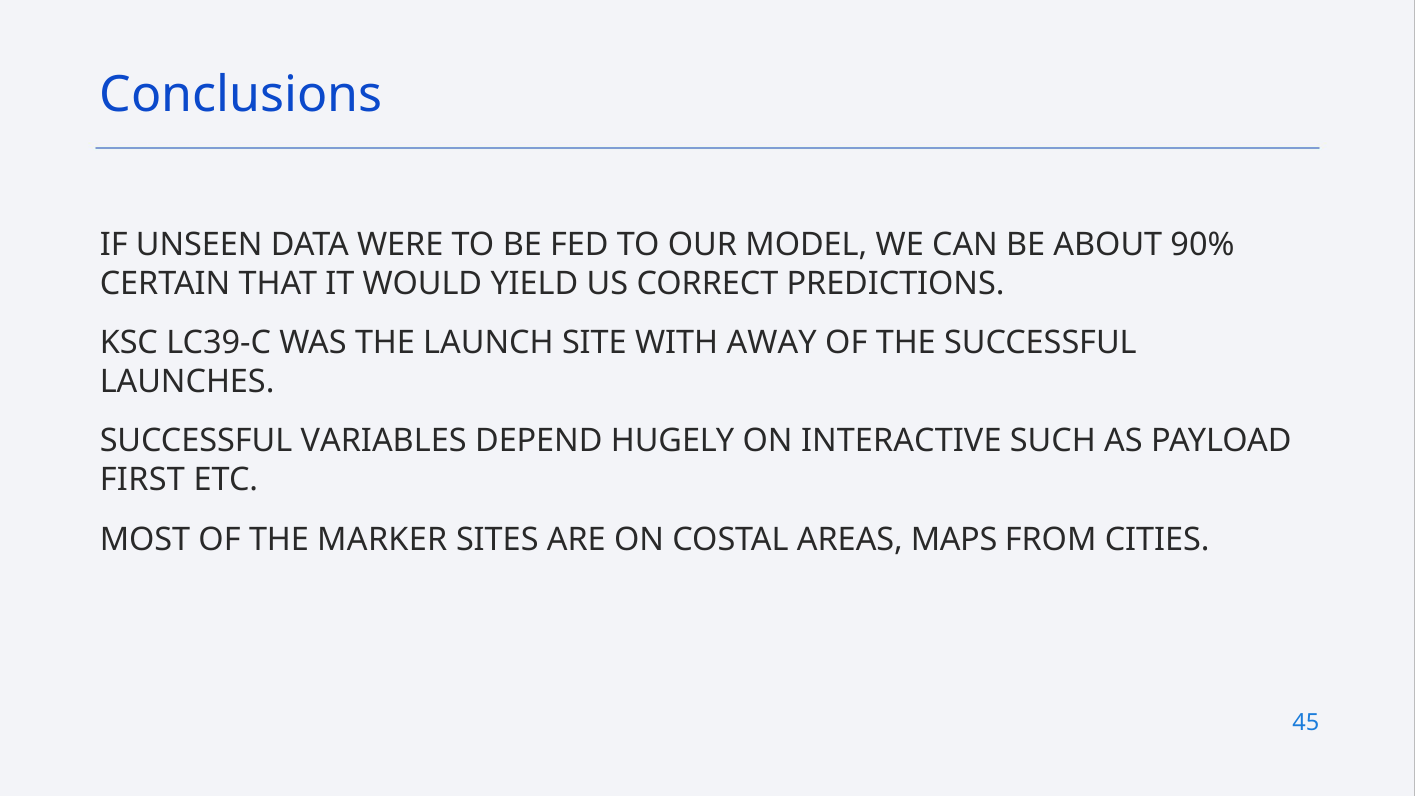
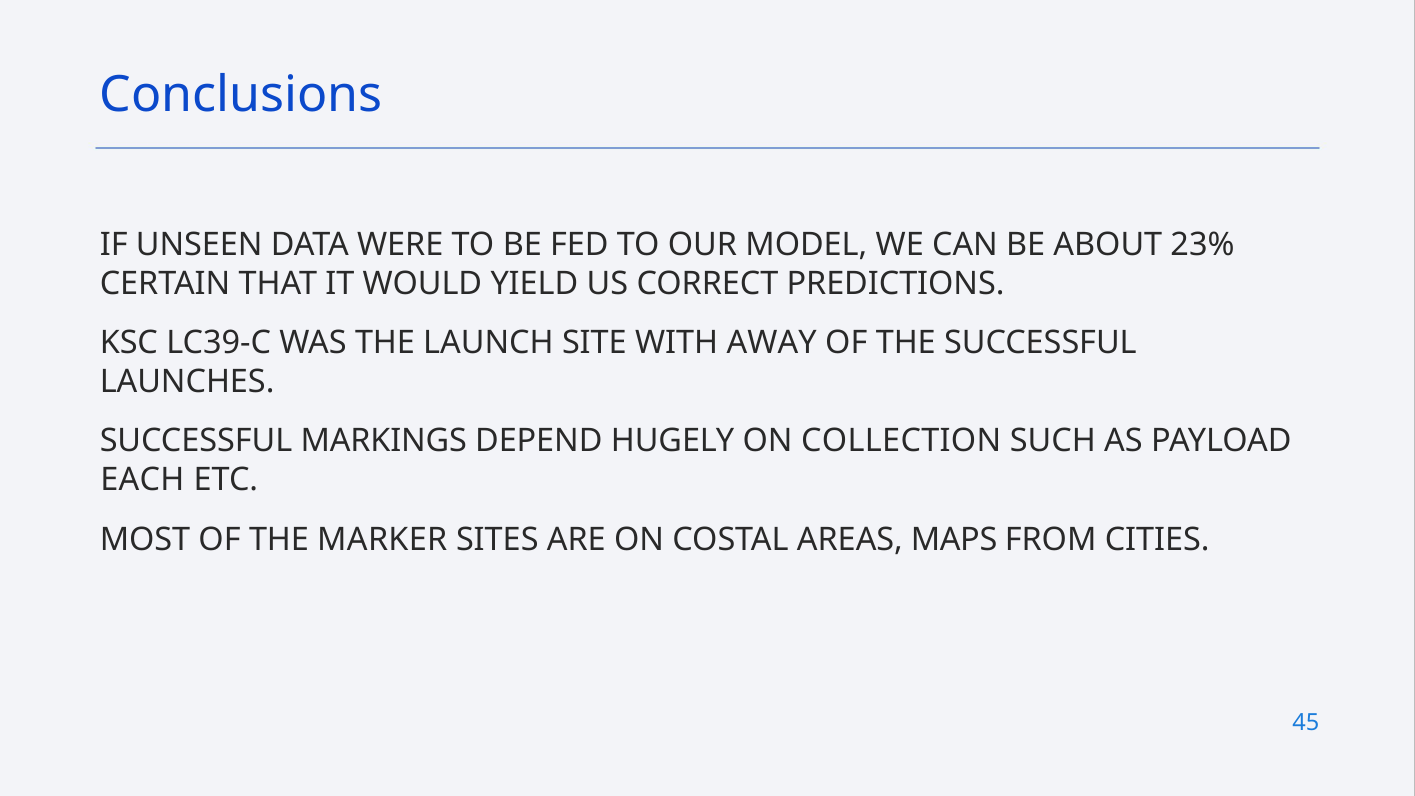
90%: 90% -> 23%
VARIABLES: VARIABLES -> MARKINGS
INTERACTIVE: INTERACTIVE -> COLLECTION
FIRST: FIRST -> EACH
